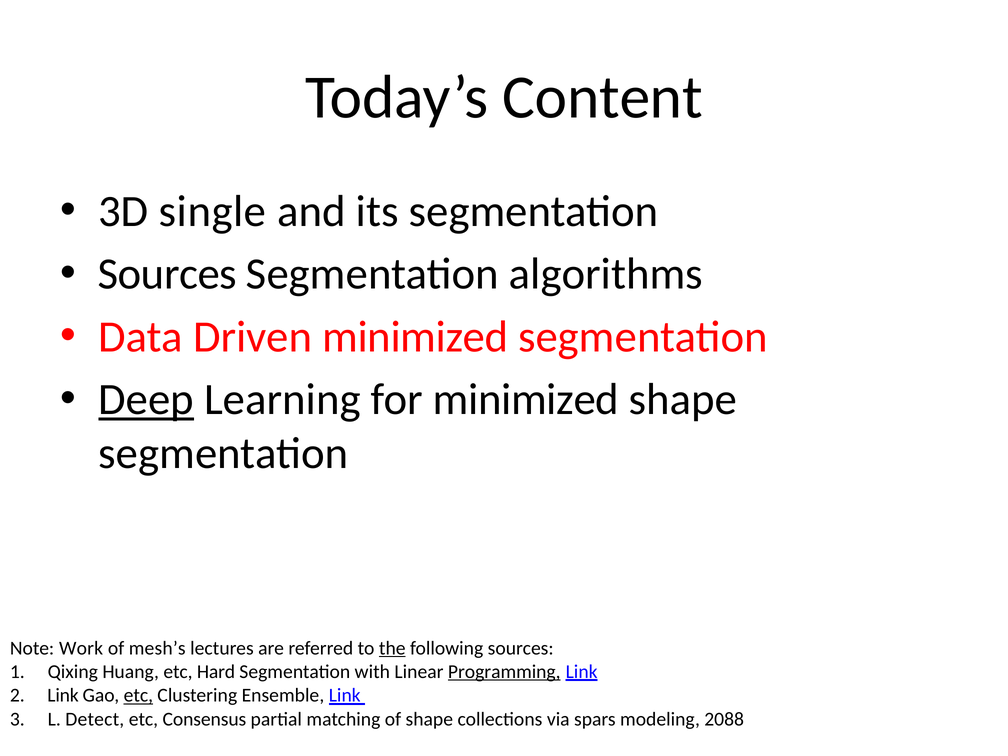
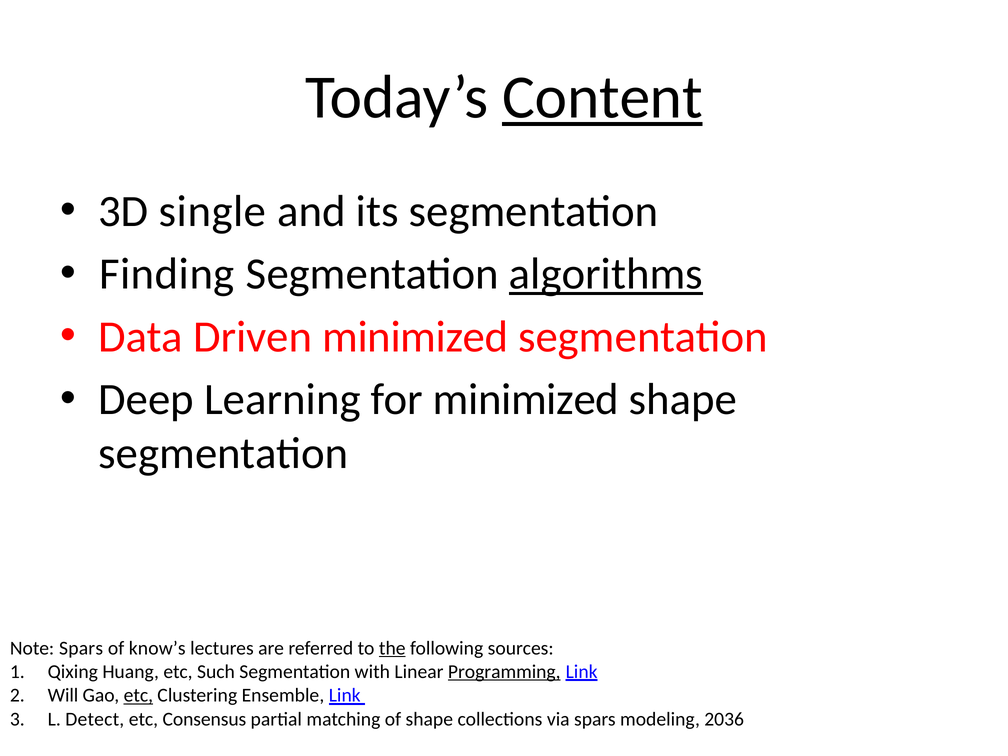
Content underline: none -> present
Sources at (167, 274): Sources -> Finding
algorithms underline: none -> present
Deep underline: present -> none
Note Work: Work -> Spars
mesh’s: mesh’s -> know’s
Hard: Hard -> Such
Link at (63, 695): Link -> Will
2088: 2088 -> 2036
